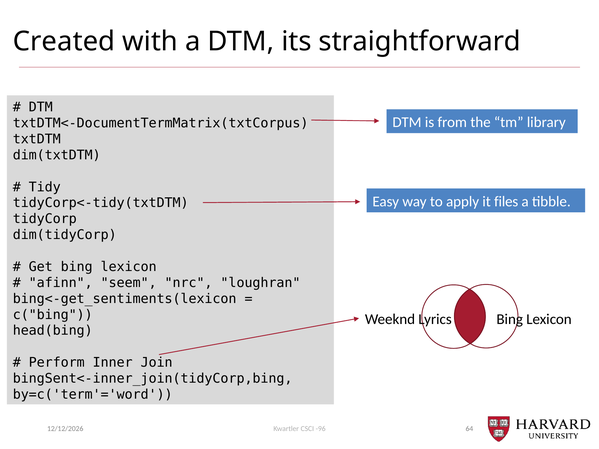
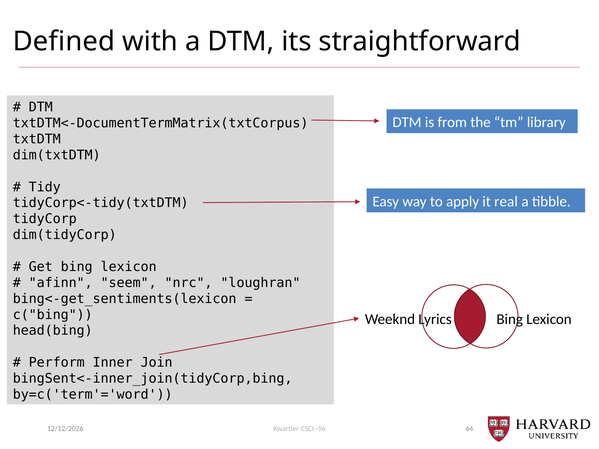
Created: Created -> Defined
files: files -> real
